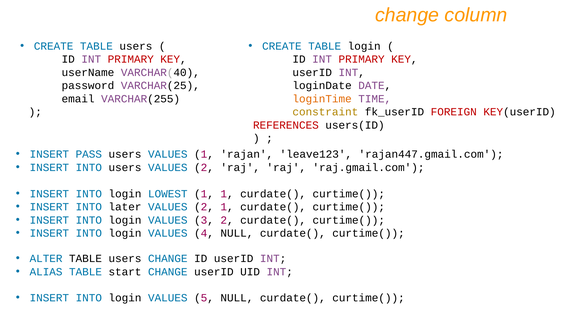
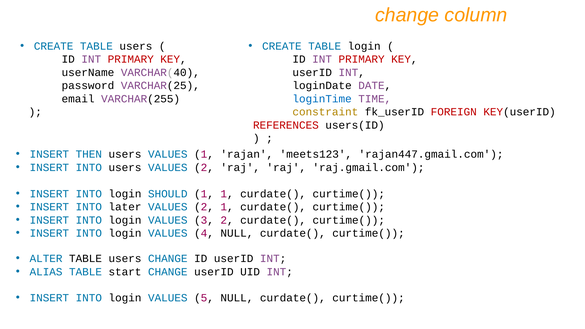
loginTime colour: orange -> blue
PASS: PASS -> THEN
leave123: leave123 -> meets123
LOWEST: LOWEST -> SHOULD
